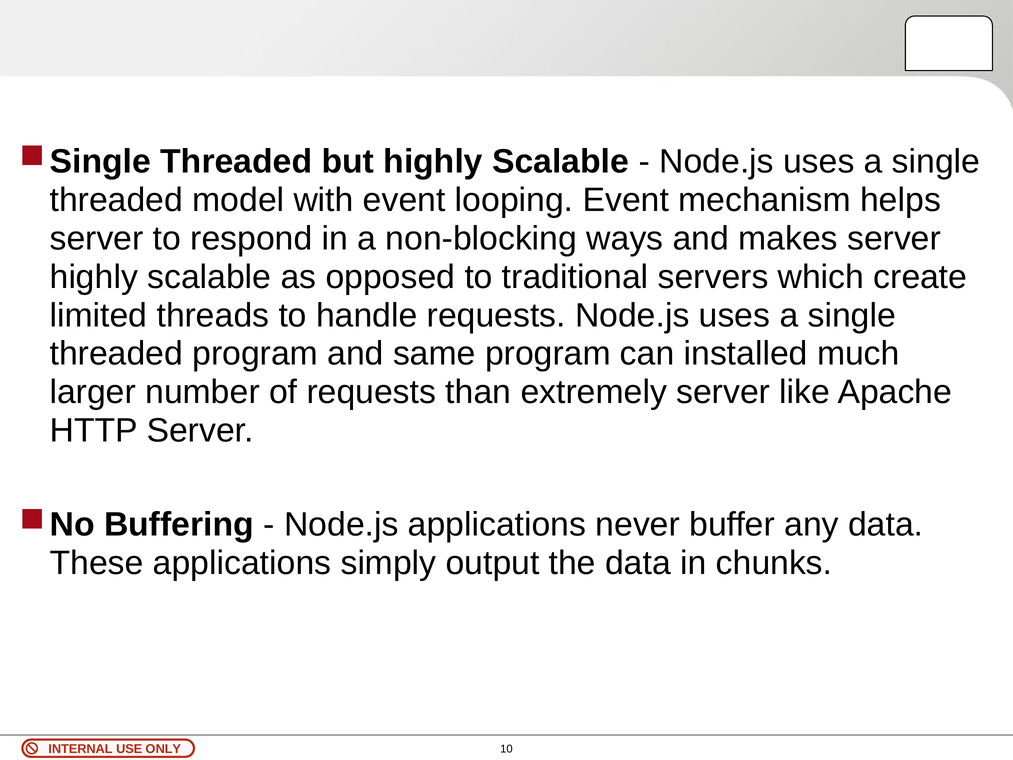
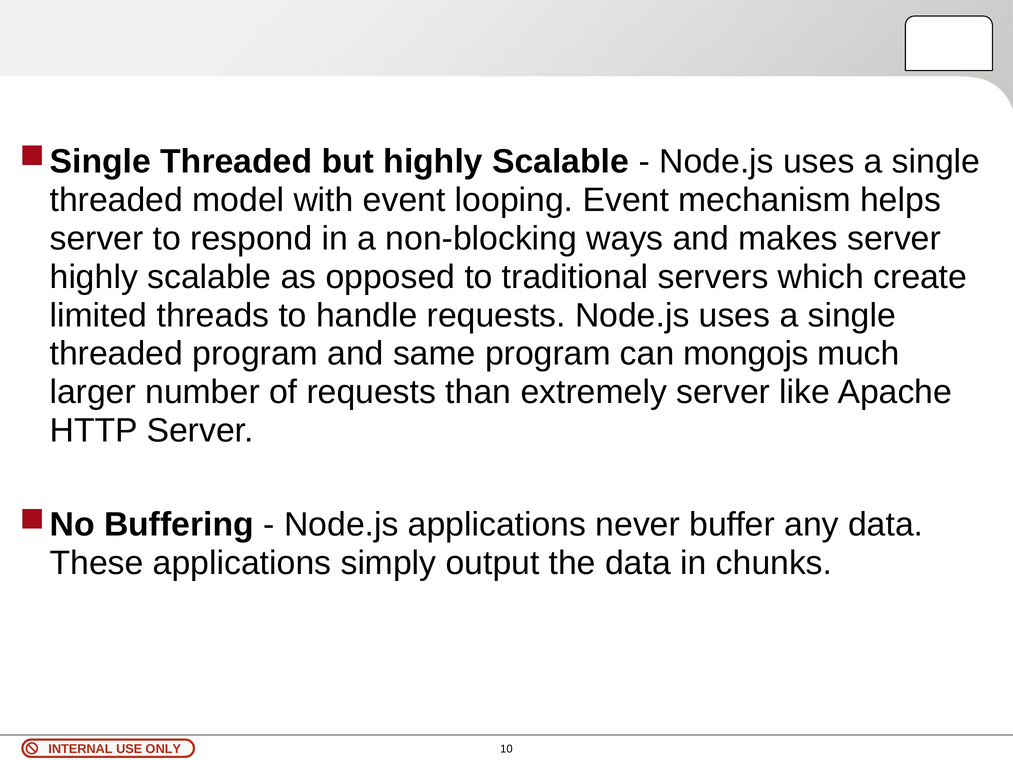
installed: installed -> mongojs
